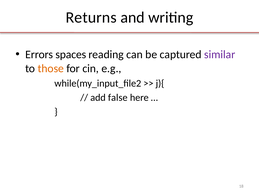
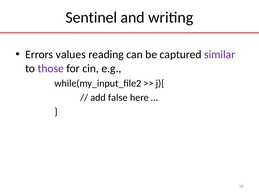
Returns: Returns -> Sentinel
spaces: spaces -> values
those colour: orange -> purple
